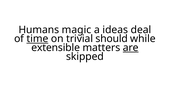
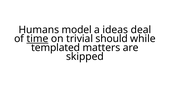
magic: magic -> model
extensible: extensible -> templated
are underline: present -> none
